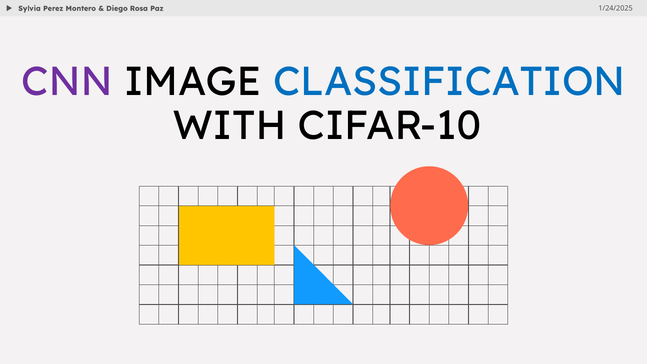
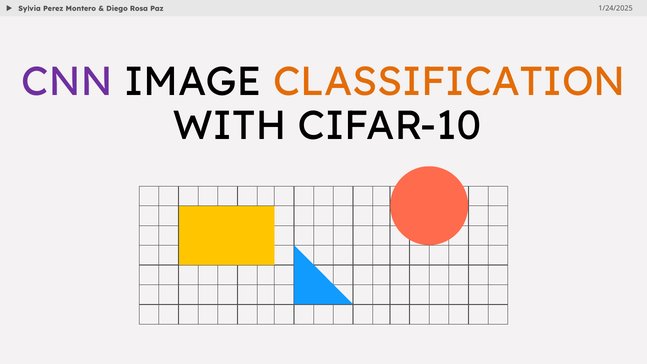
CLASSIFICATION colour: blue -> orange
